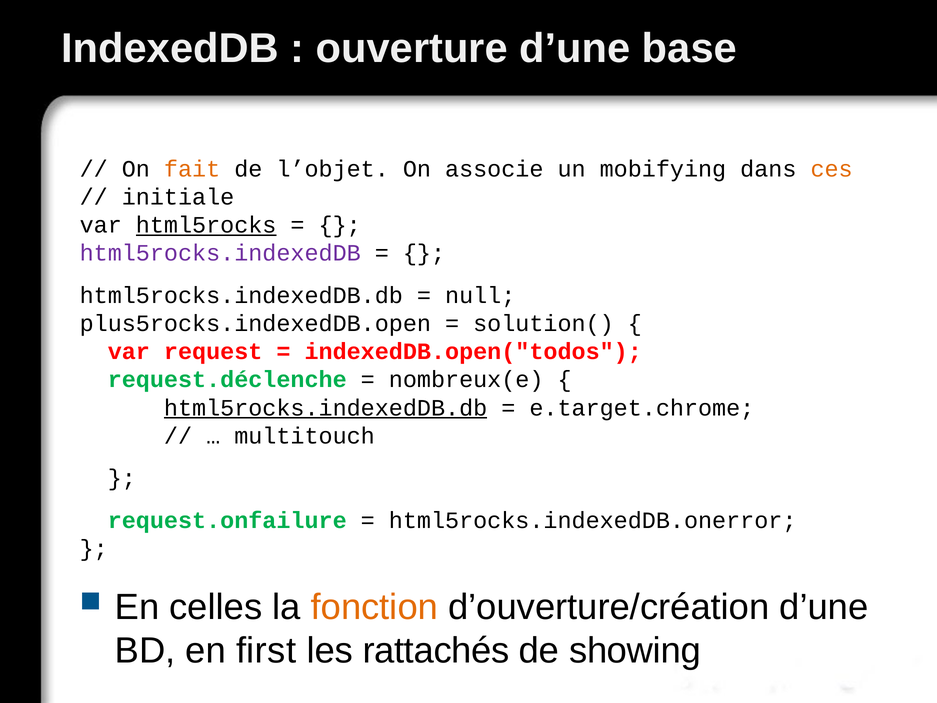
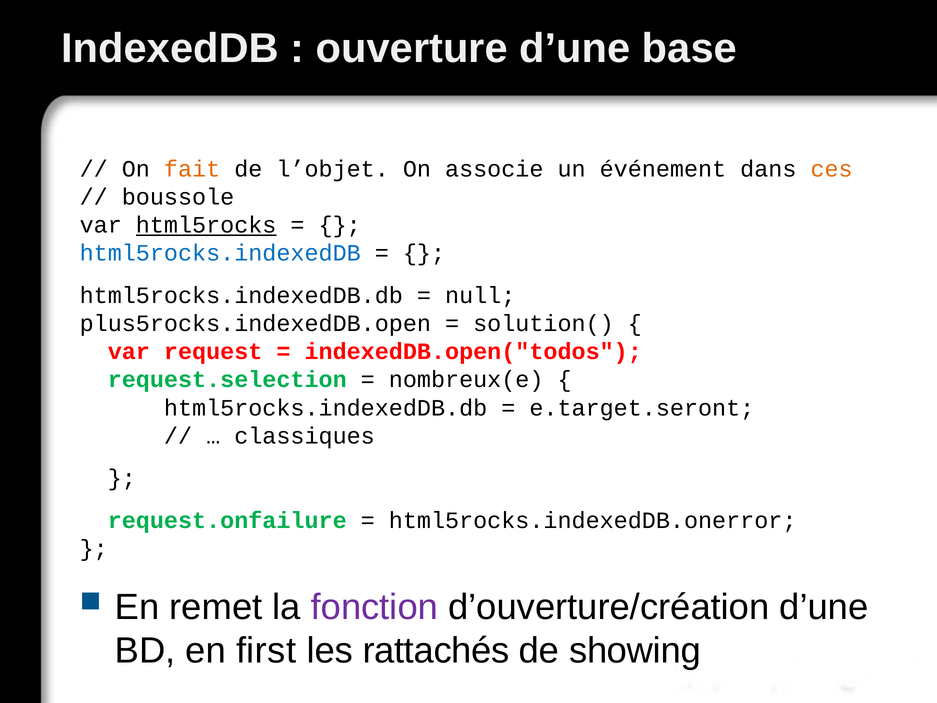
mobifying: mobifying -> événement
initiale: initiale -> boussole
html5rocks.indexedDB colour: purple -> blue
request.déclenche: request.déclenche -> request.selection
html5rocks.indexedDB.db at (326, 408) underline: present -> none
e.target.chrome: e.target.chrome -> e.target.seront
multitouch: multitouch -> classiques
celles: celles -> remet
fonction colour: orange -> purple
